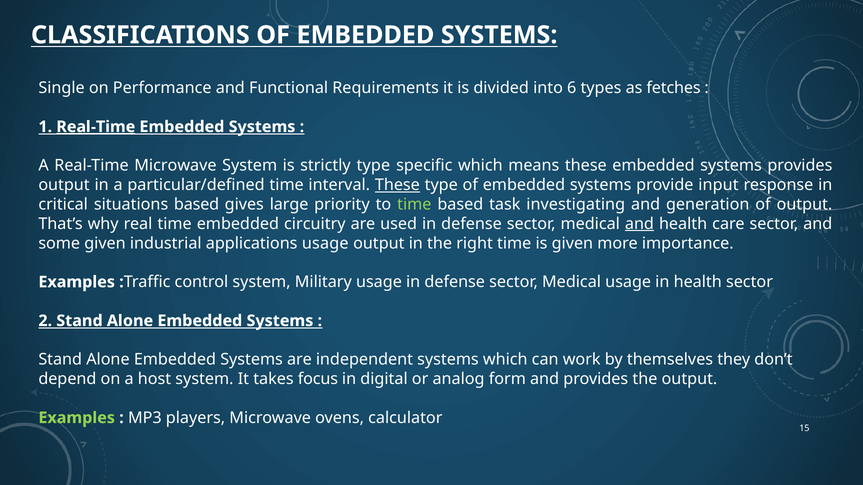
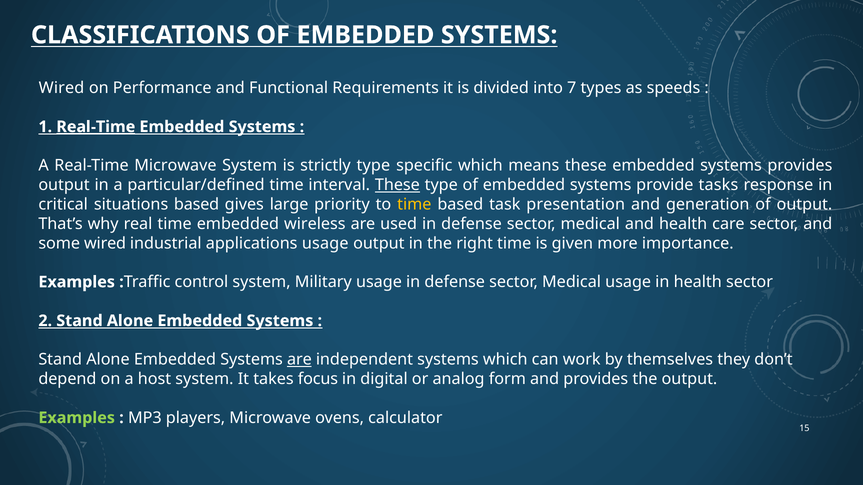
Single at (62, 88): Single -> Wired
6: 6 -> 7
fetches: fetches -> speeds
input: input -> tasks
time at (414, 205) colour: light green -> yellow
investigating: investigating -> presentation
circuitry: circuitry -> wireless
and at (639, 224) underline: present -> none
some given: given -> wired
are at (299, 360) underline: none -> present
